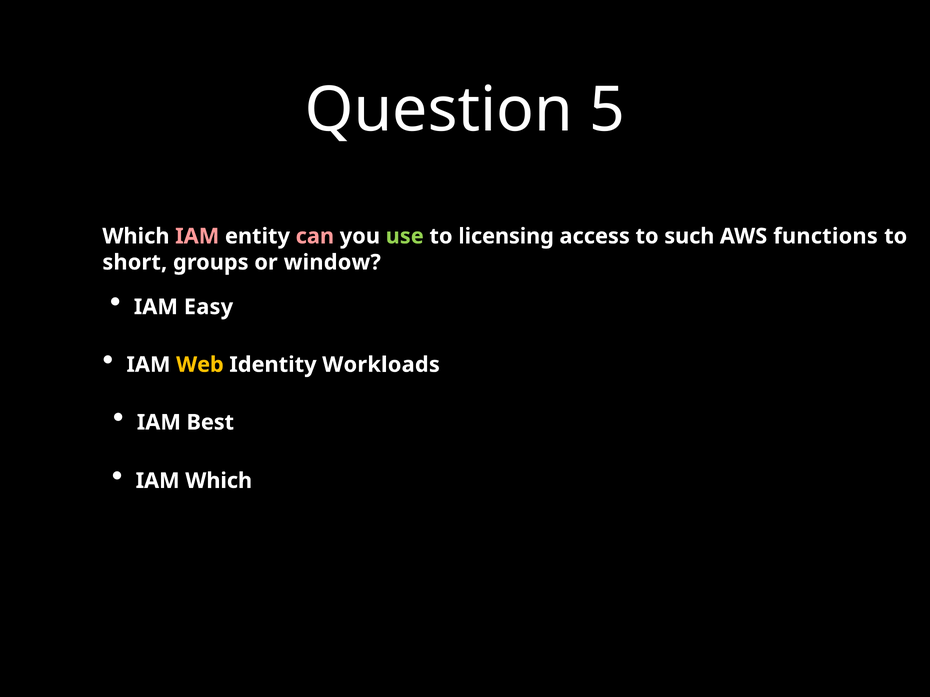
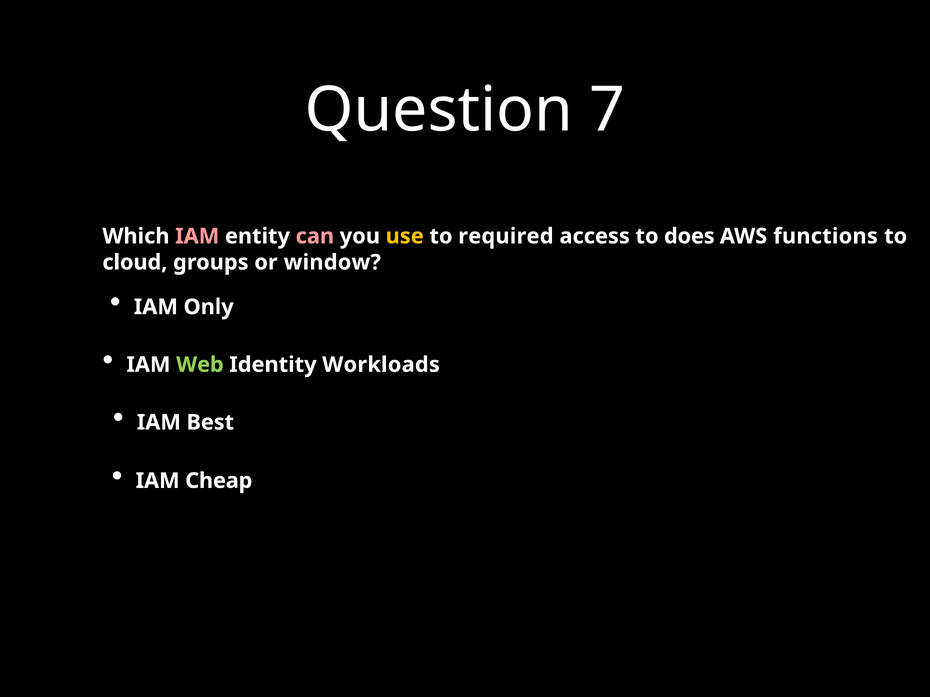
5: 5 -> 7
use colour: light green -> yellow
licensing: licensing -> required
such: such -> does
short: short -> cloud
Easy: Easy -> Only
Web colour: yellow -> light green
IAM Which: Which -> Cheap
